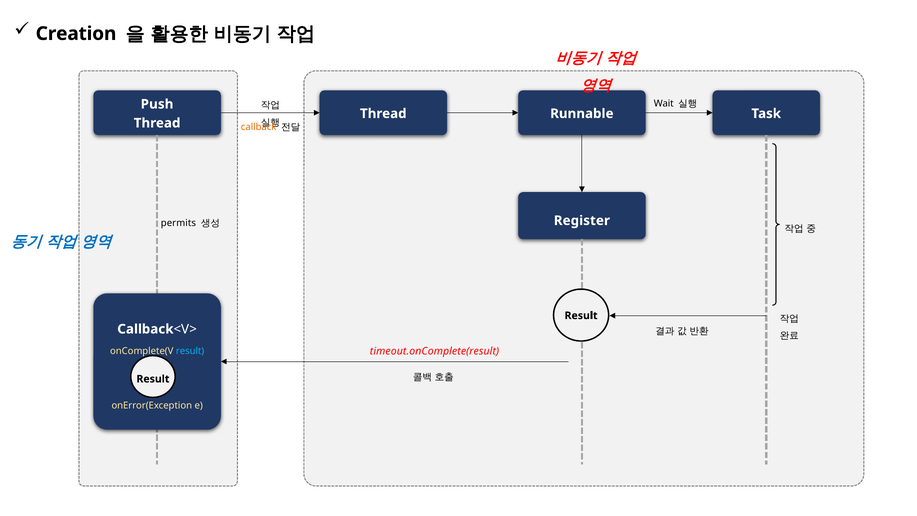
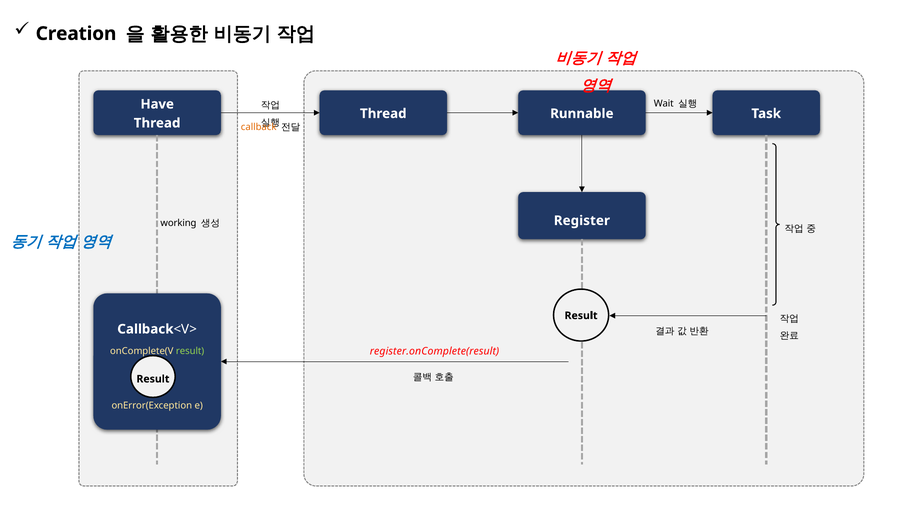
Push: Push -> Have
permits: permits -> working
timeout.onComplete(result: timeout.onComplete(result -> register.onComplete(result
result at (190, 351) colour: light blue -> light green
